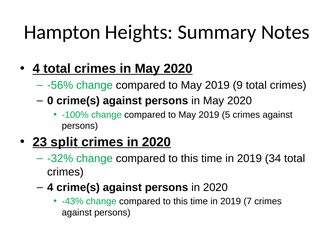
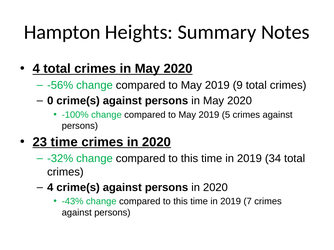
23 split: split -> time
